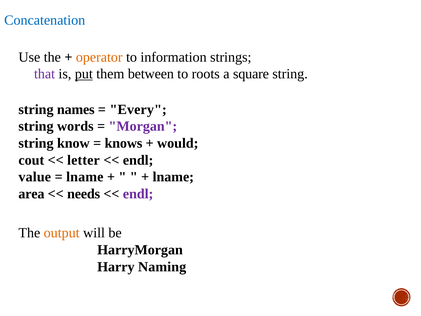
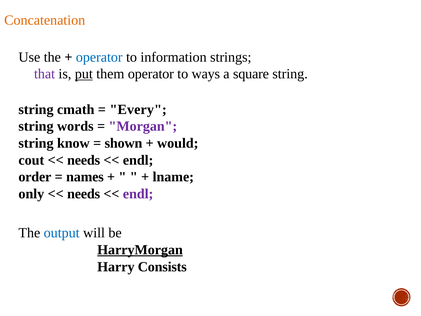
Concatenation colour: blue -> orange
operator at (99, 57) colour: orange -> blue
them between: between -> operator
roots: roots -> ways
names: names -> cmath
knows: knows -> shown
letter at (83, 160): letter -> needs
value: value -> order
lname at (85, 177): lname -> names
area: area -> only
output colour: orange -> blue
HarryMorgan underline: none -> present
Naming: Naming -> Consists
